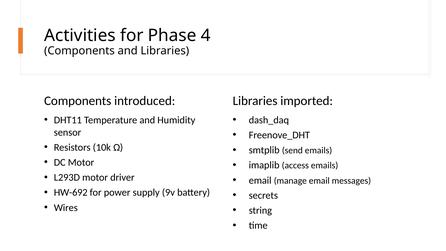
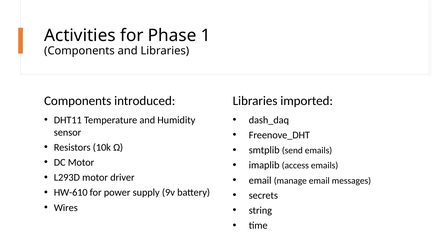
4: 4 -> 1
HW-692: HW-692 -> HW-610
